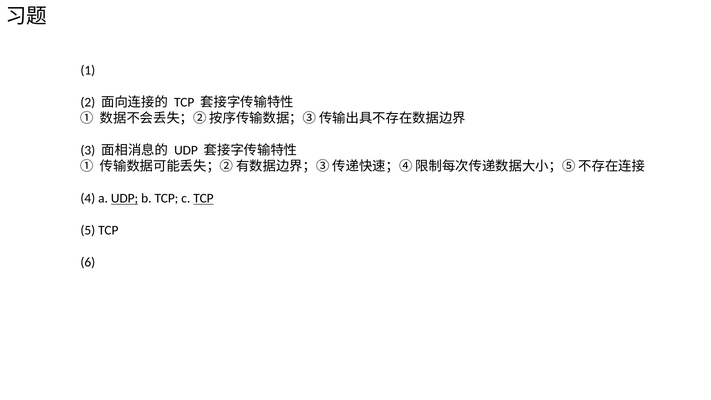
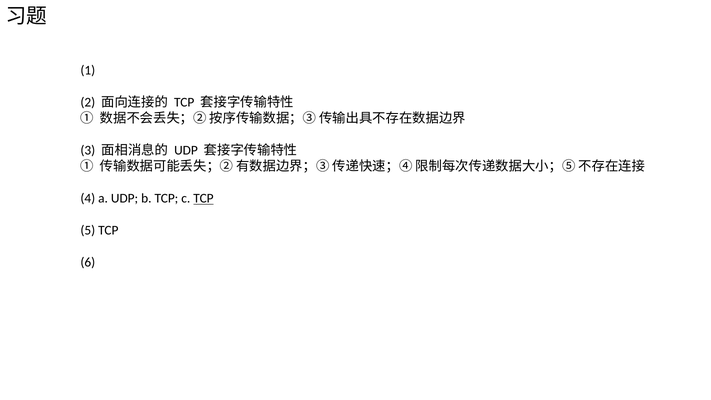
UDP at (125, 199) underline: present -> none
